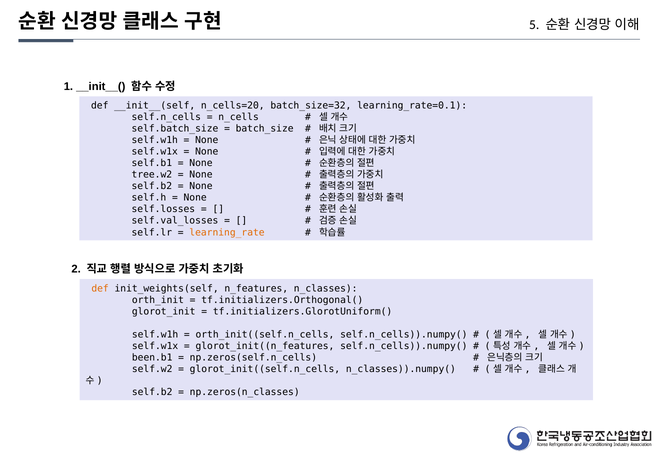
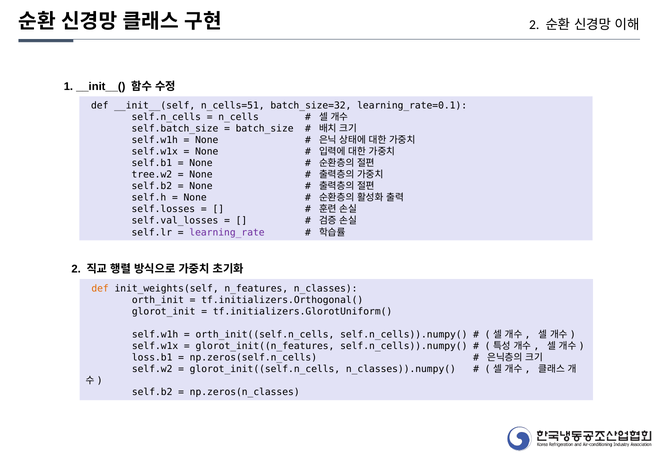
5 at (534, 25): 5 -> 2
n_cells=20: n_cells=20 -> n_cells=51
learning_rate colour: orange -> purple
been.b1: been.b1 -> loss.b1
